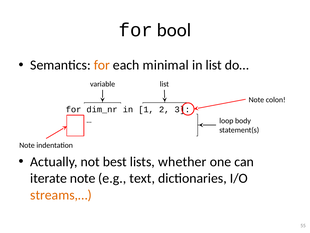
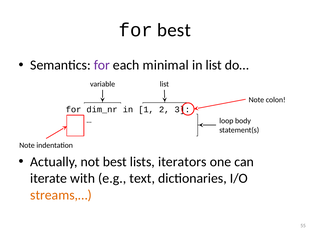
for bool: bool -> best
for at (102, 65) colour: orange -> purple
whether: whether -> iterators
iterate note: note -> with
